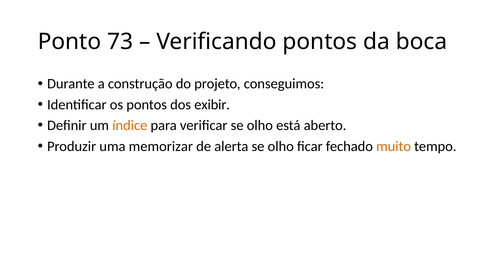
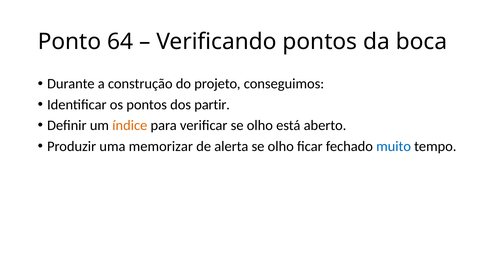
73: 73 -> 64
exibir: exibir -> partir
muito colour: orange -> blue
